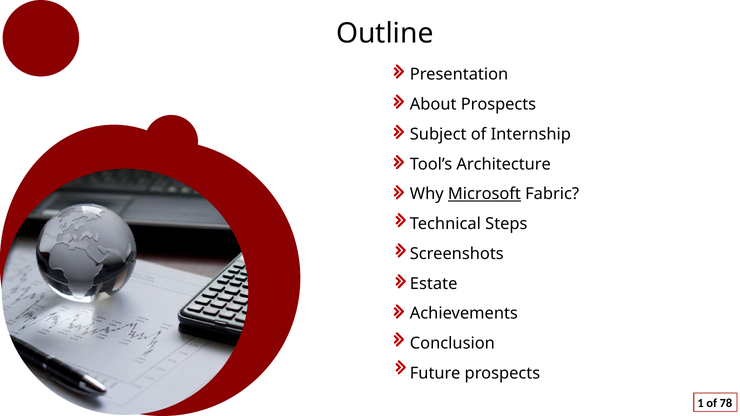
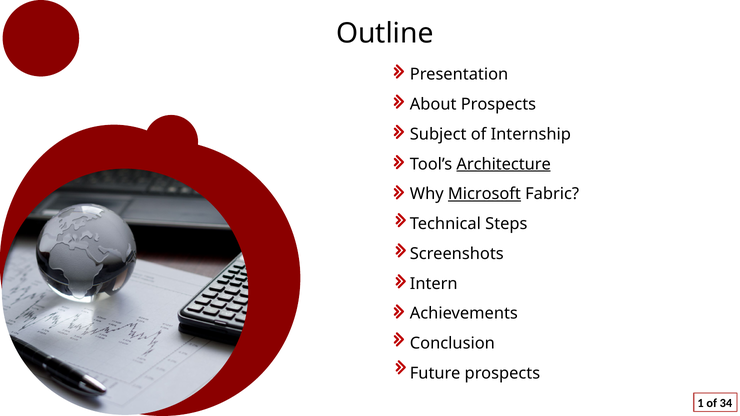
Architecture underline: none -> present
Estate: Estate -> Intern
78: 78 -> 34
